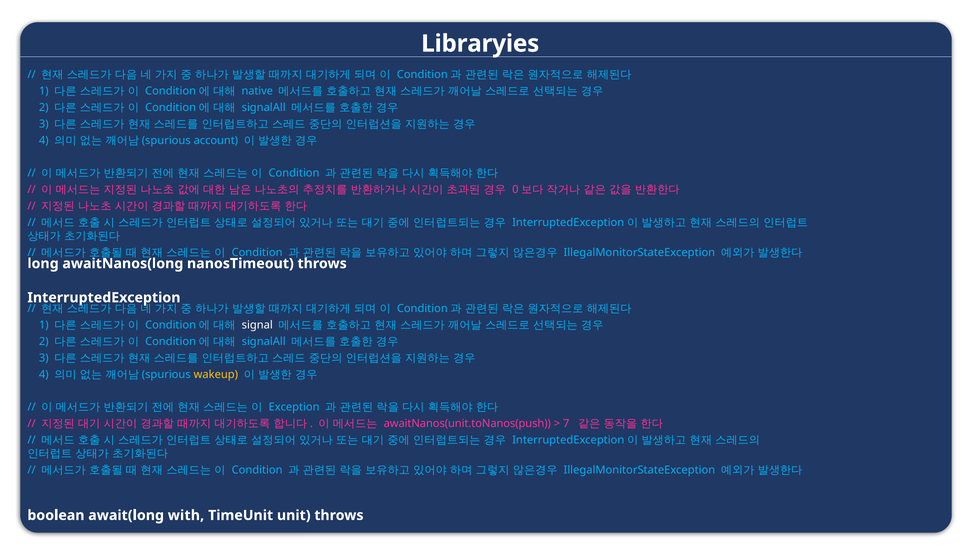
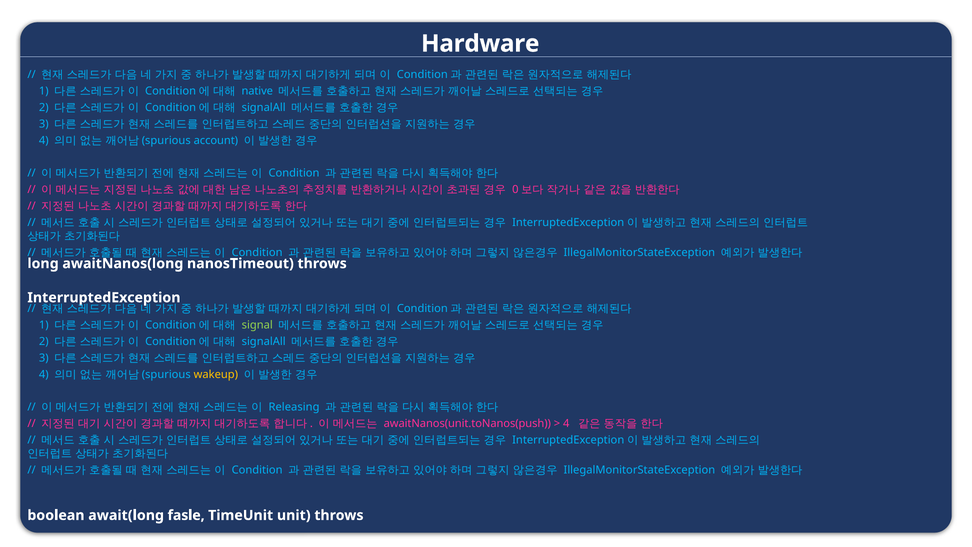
Libraryies: Libraryies -> Hardware
signal colour: white -> light green
Exception: Exception -> Releasing
7 at (566, 423): 7 -> 4
with: with -> fasle
